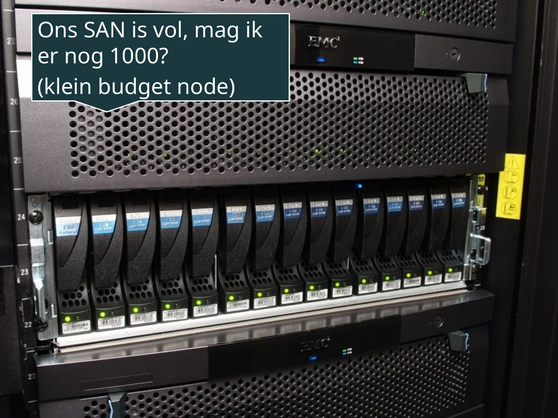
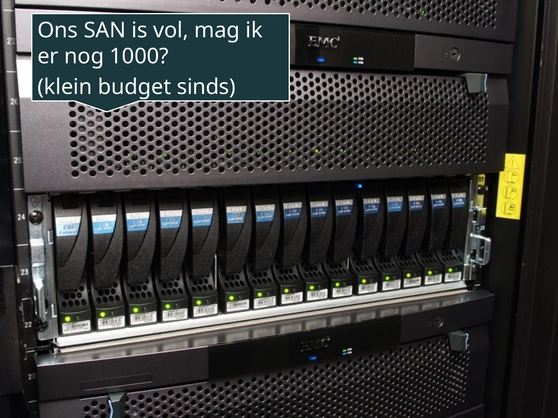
node: node -> sinds
